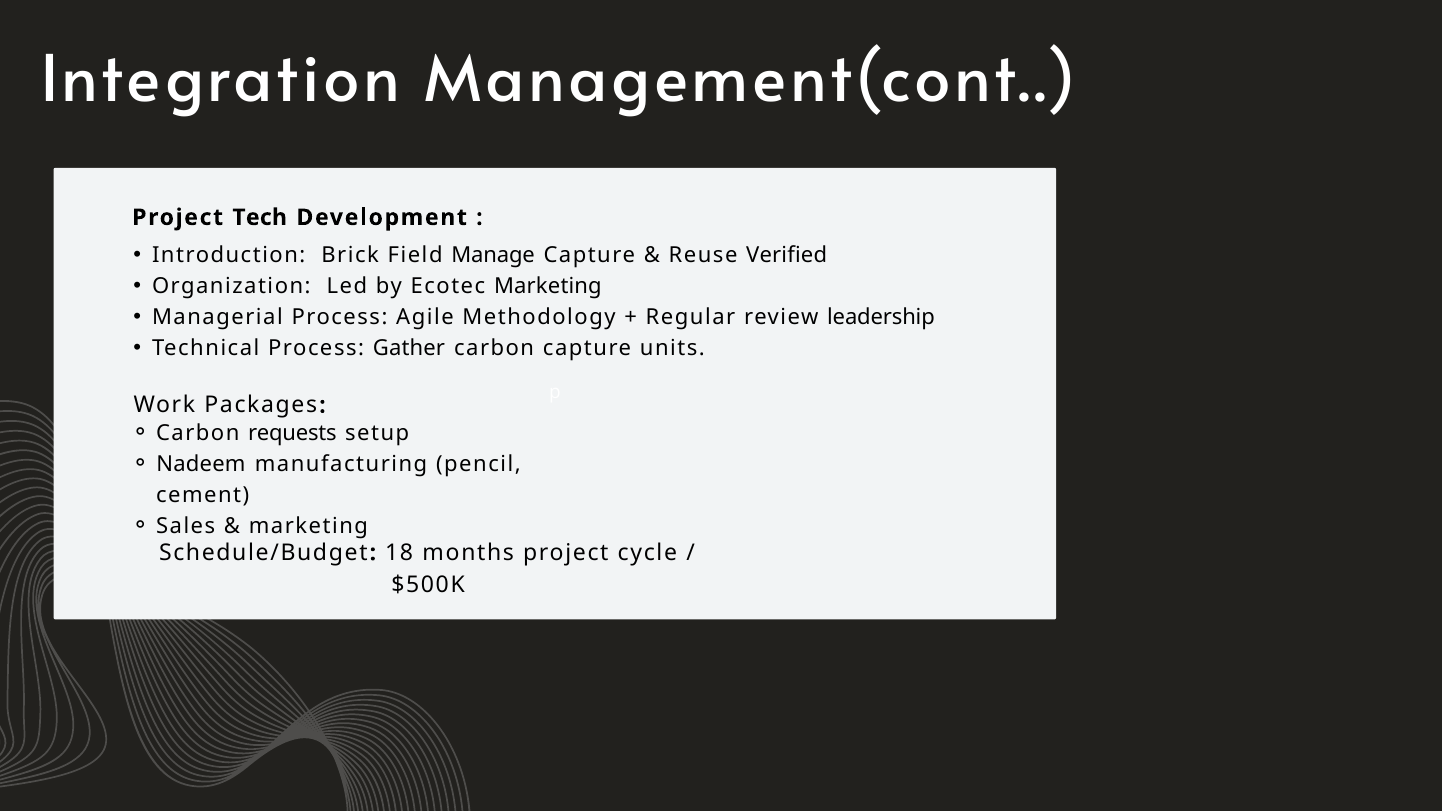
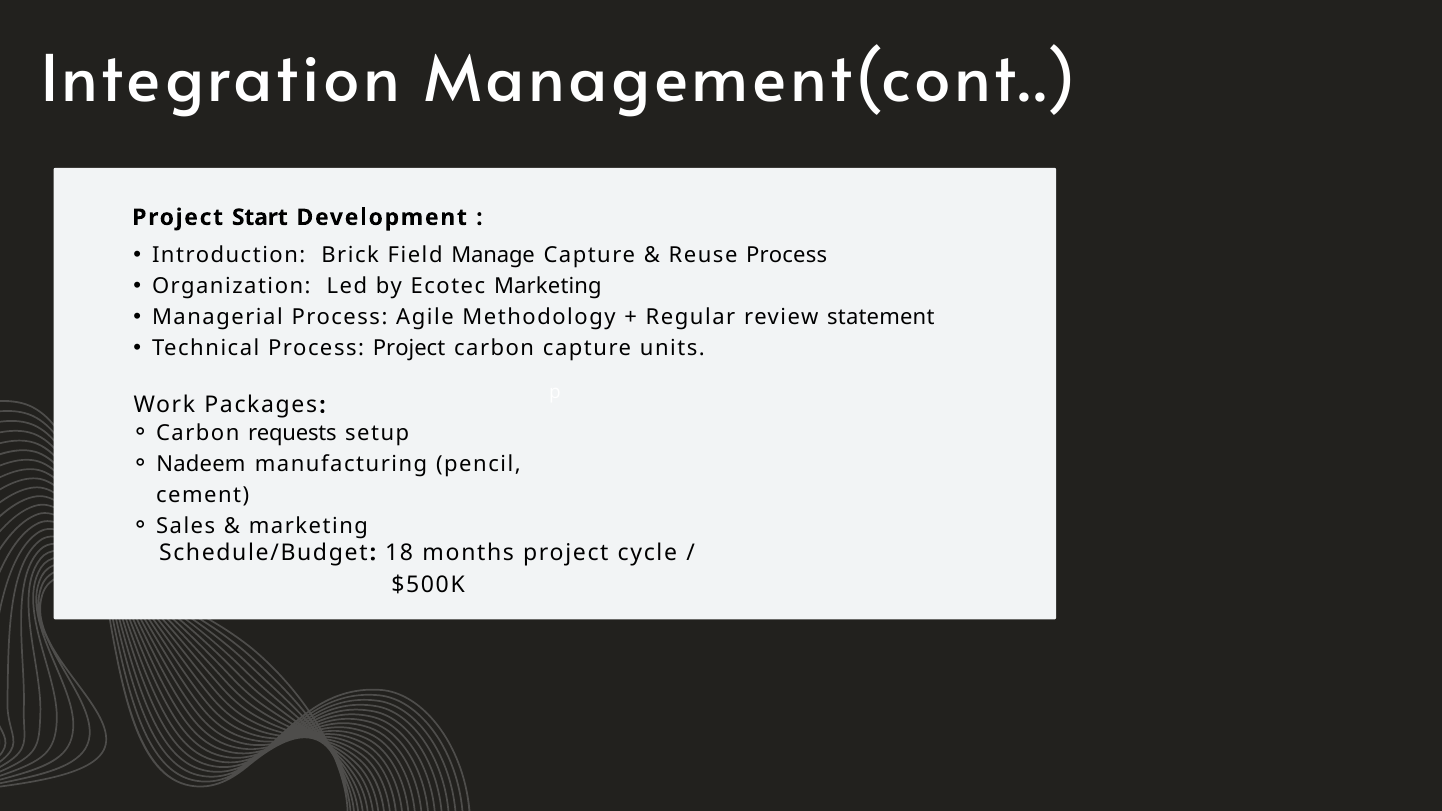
Tech: Tech -> Start
Reuse Verified: Verified -> Process
leadership: leadership -> statement
Process Gather: Gather -> Project
